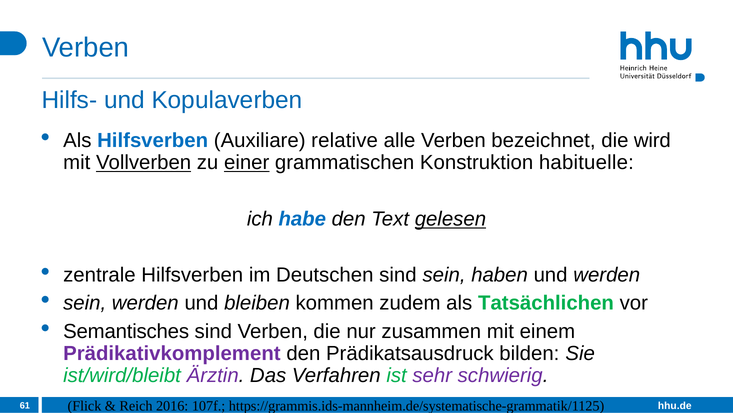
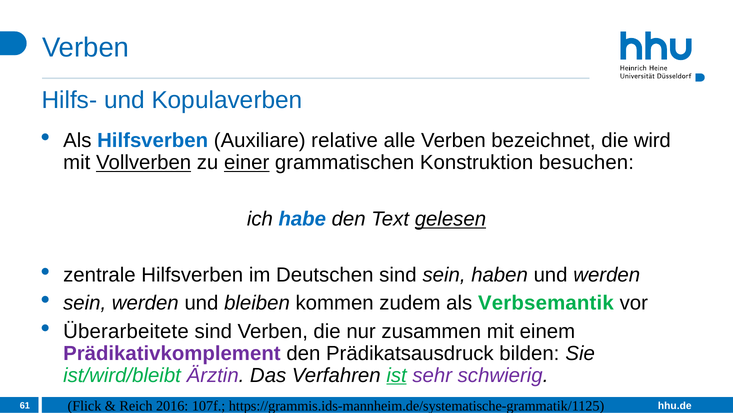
habituelle: habituelle -> besuchen
Tatsächlichen: Tatsächlichen -> Verbsemantik
Semantisches: Semantisches -> Überarbeitete
ist underline: none -> present
